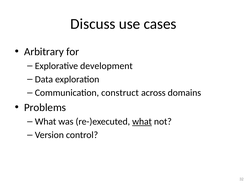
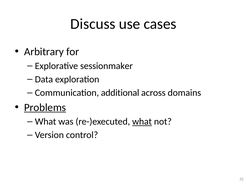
development: development -> sessionmaker
construct: construct -> additional
Problems underline: none -> present
